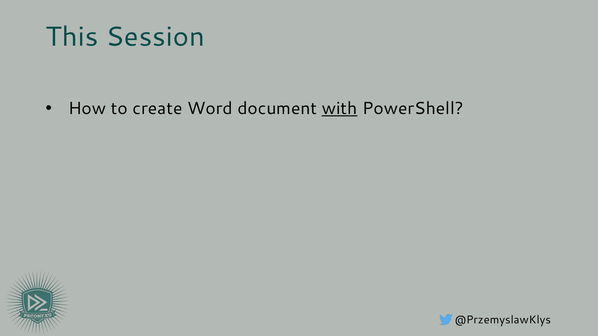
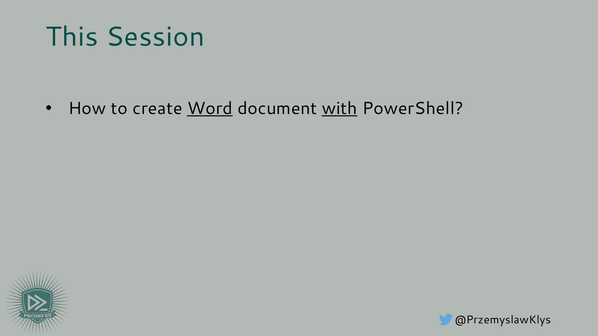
Word underline: none -> present
